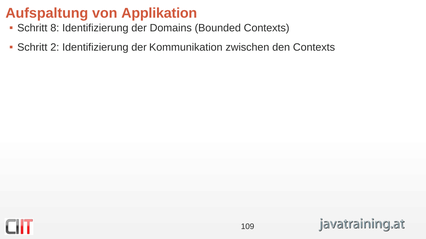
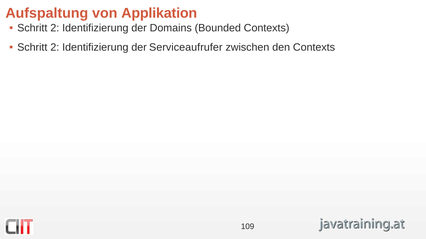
8 at (55, 28): 8 -> 2
Kommunikation: Kommunikation -> Serviceaufrufer
